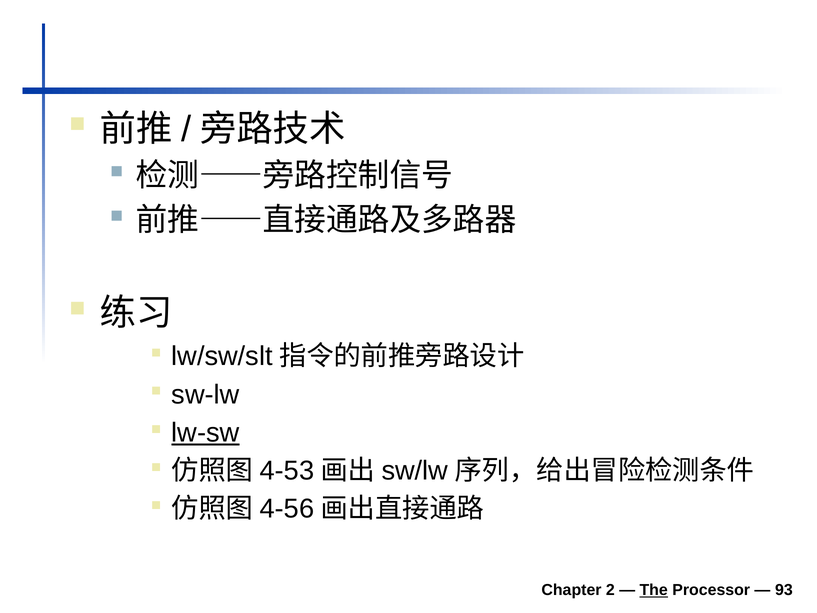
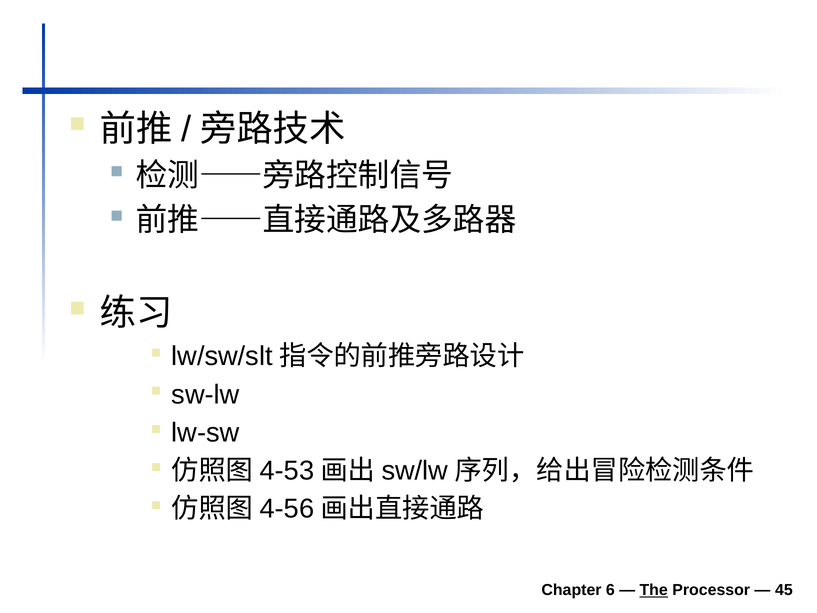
lw-sw underline: present -> none
2: 2 -> 6
93: 93 -> 45
